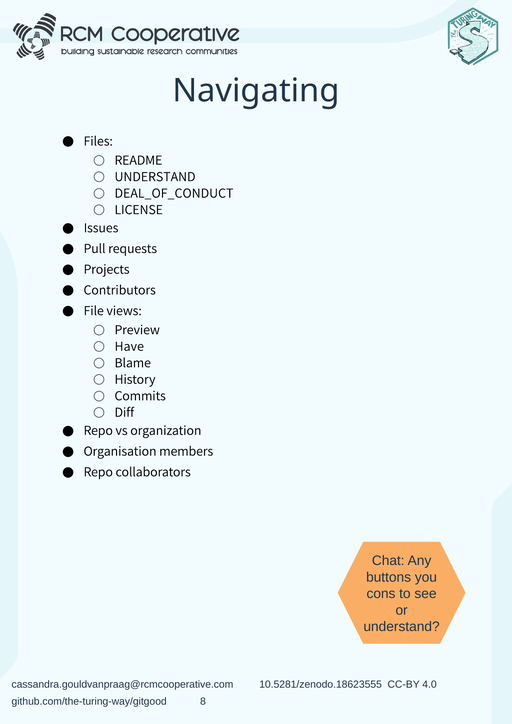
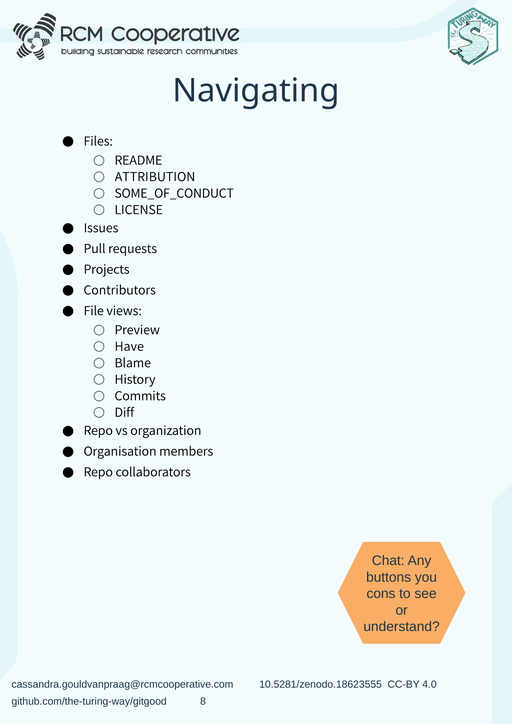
UNDERSTAND at (155, 177): UNDERSTAND -> ATTRIBUTION
DEAL_OF_CONDUCT: DEAL_OF_CONDUCT -> SOME_OF_CONDUCT
